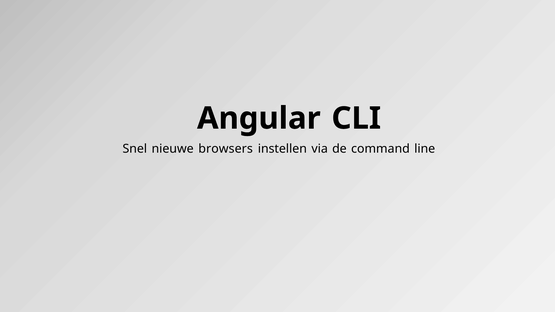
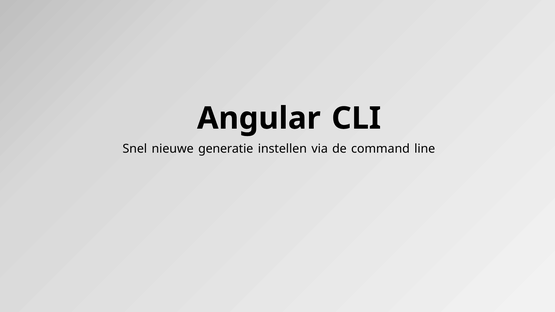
browsers: browsers -> generatie
